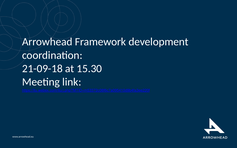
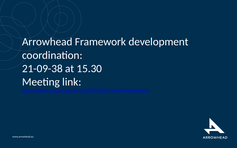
21-09-18: 21-09-18 -> 21-09-38
